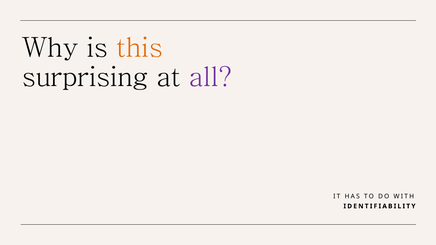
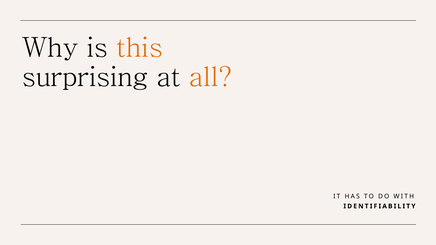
all colour: purple -> orange
